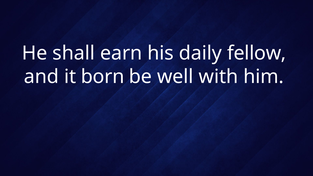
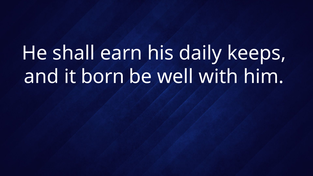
fellow: fellow -> keeps
